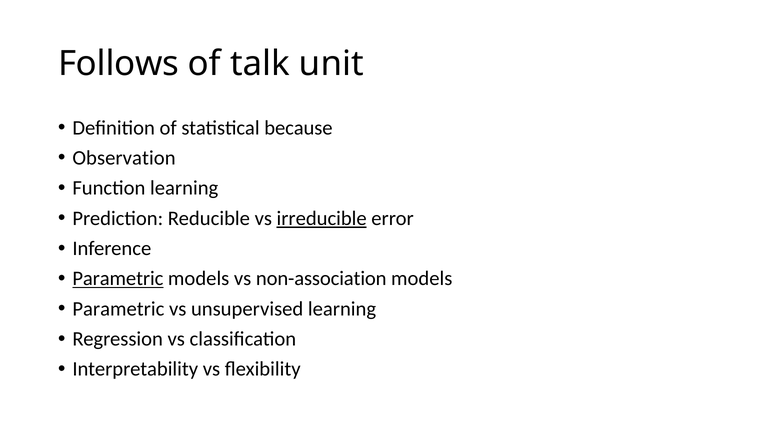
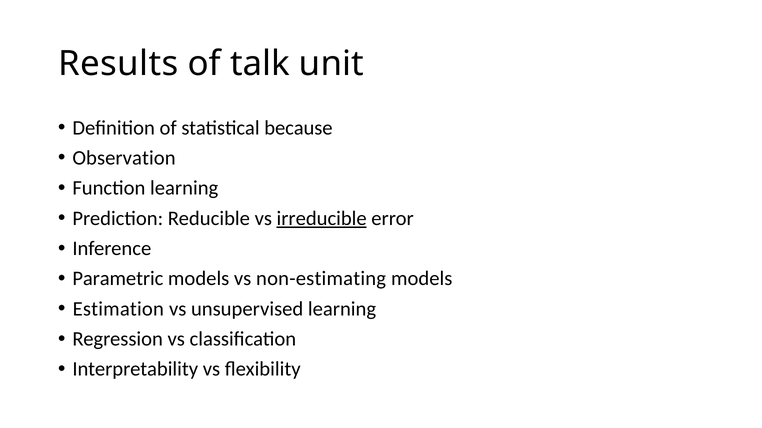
Follows: Follows -> Results
Parametric at (118, 279) underline: present -> none
non-association: non-association -> non-estimating
Parametric at (118, 309): Parametric -> Estimation
